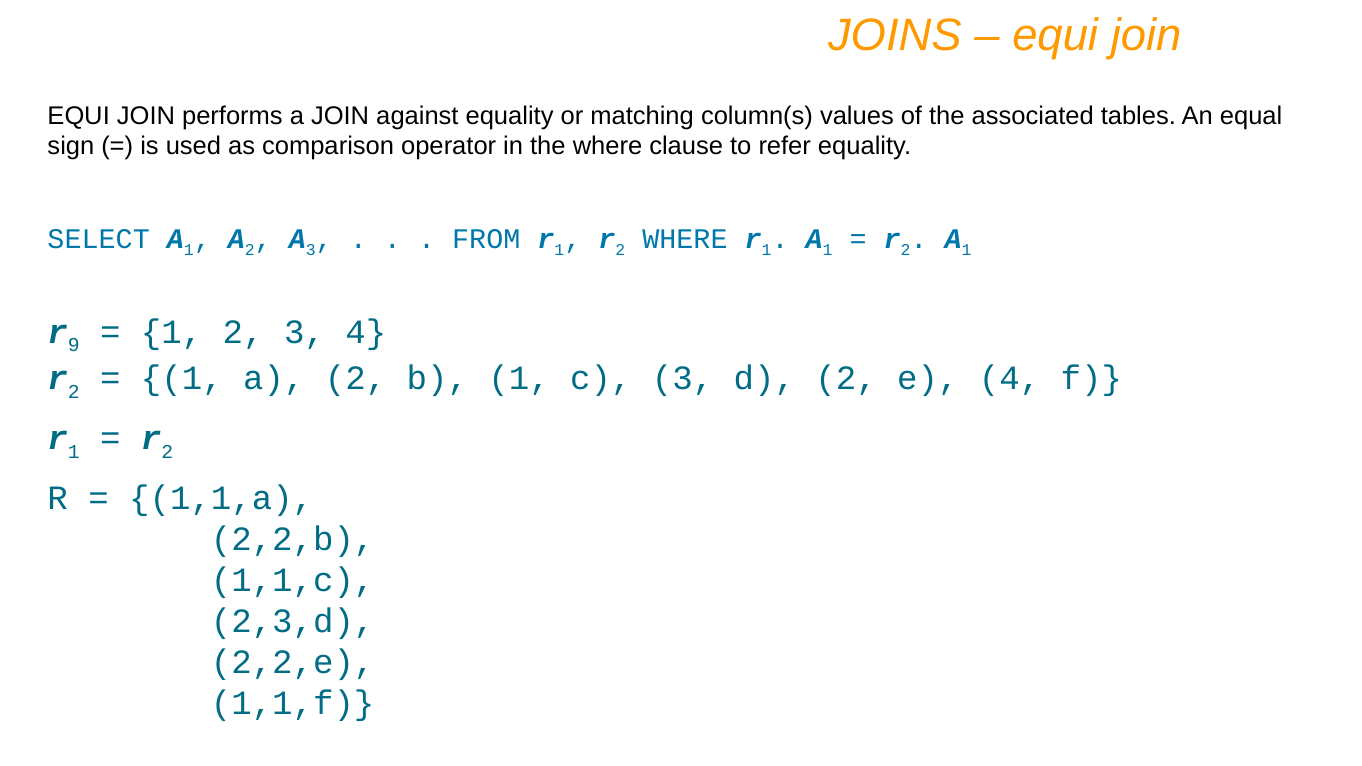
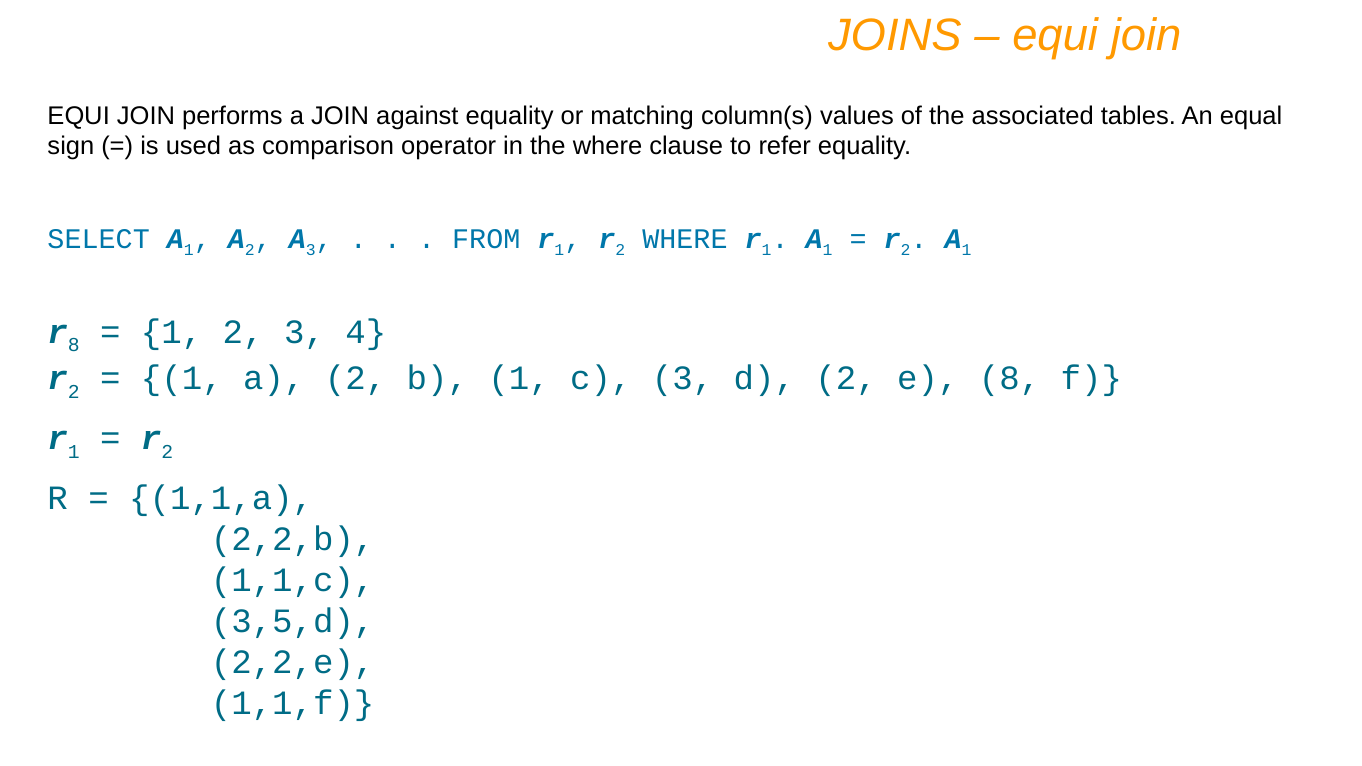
r 9: 9 -> 8
e 4: 4 -> 8
2,3,d: 2,3,d -> 3,5,d
